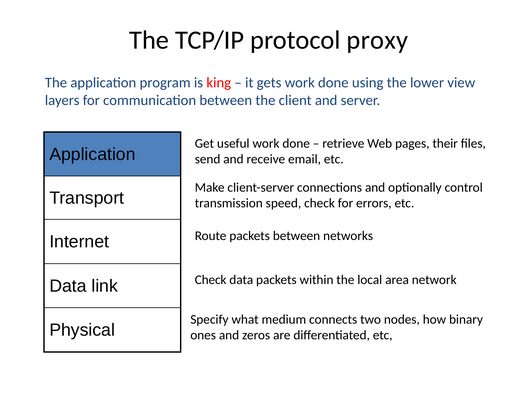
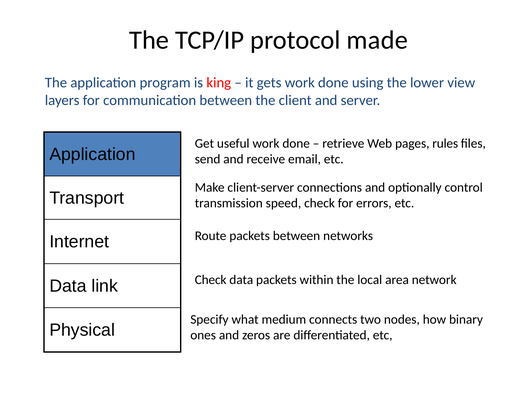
proxy: proxy -> made
their: their -> rules
